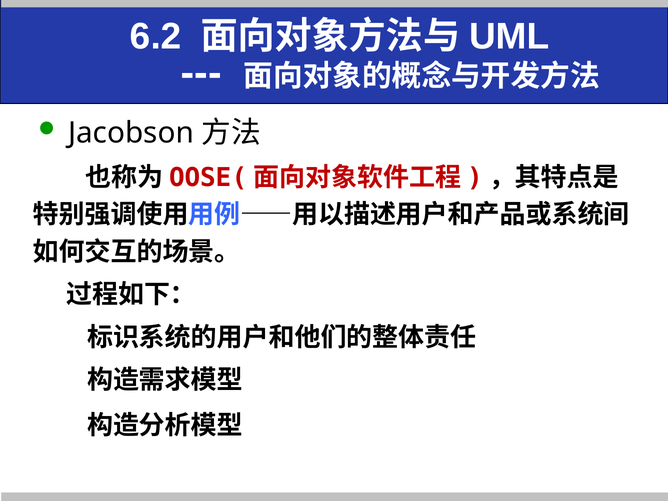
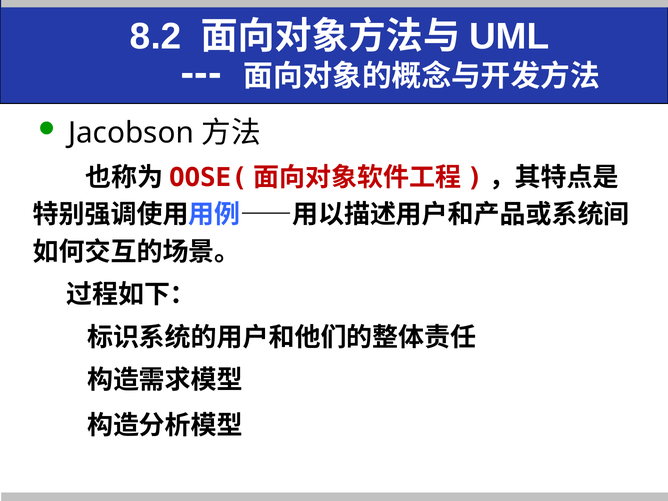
6.2: 6.2 -> 8.2
